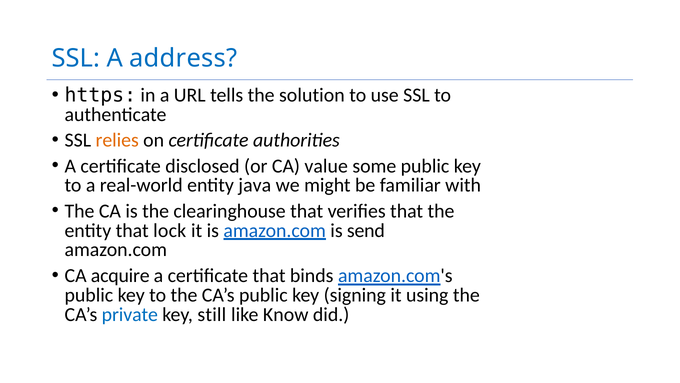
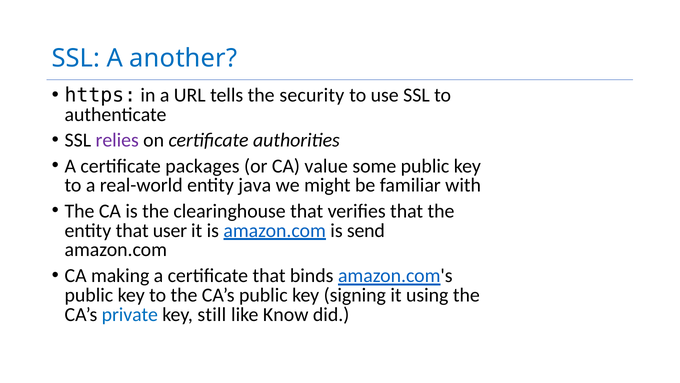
address: address -> another
solution: solution -> security
relies colour: orange -> purple
disclosed: disclosed -> packages
lock: lock -> user
acquire: acquire -> making
